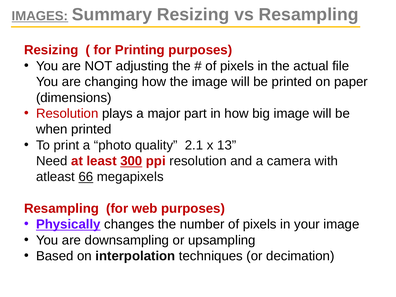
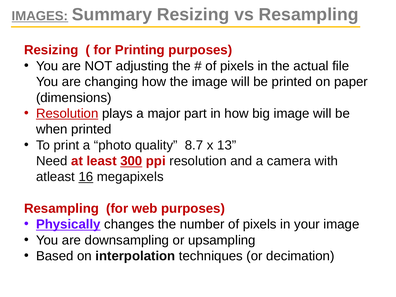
Resolution at (67, 113) underline: none -> present
2.1: 2.1 -> 8.7
66: 66 -> 16
